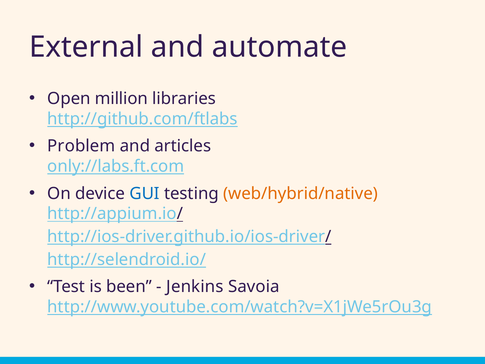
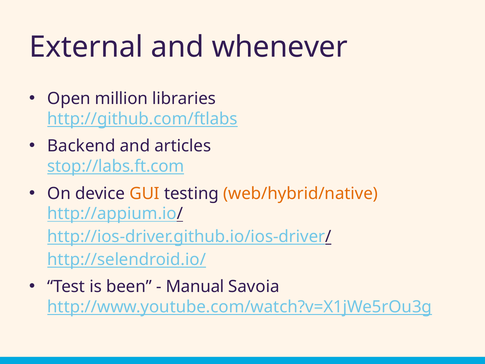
automate: automate -> whenever
Problem: Problem -> Backend
only://labs.ft.com: only://labs.ft.com -> stop://labs.ft.com
GUI colour: blue -> orange
Jenkins: Jenkins -> Manual
